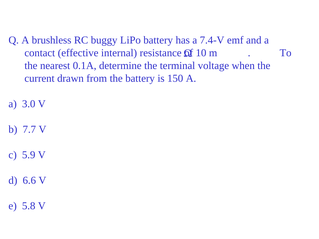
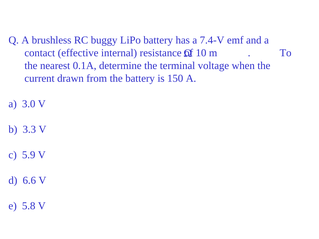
7.7: 7.7 -> 3.3
